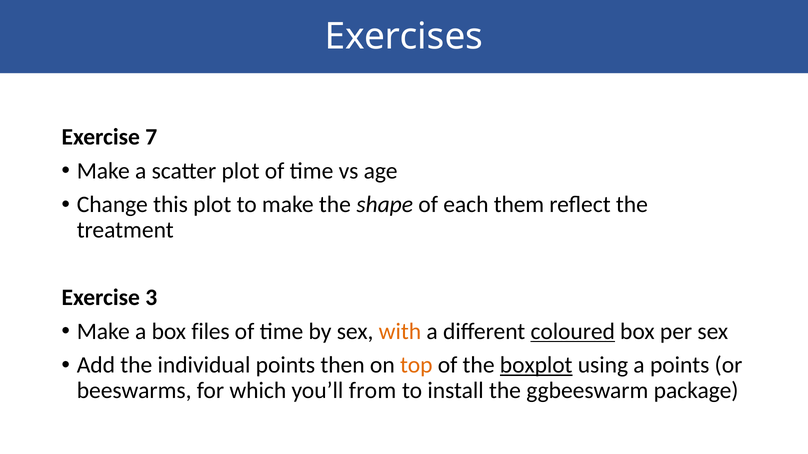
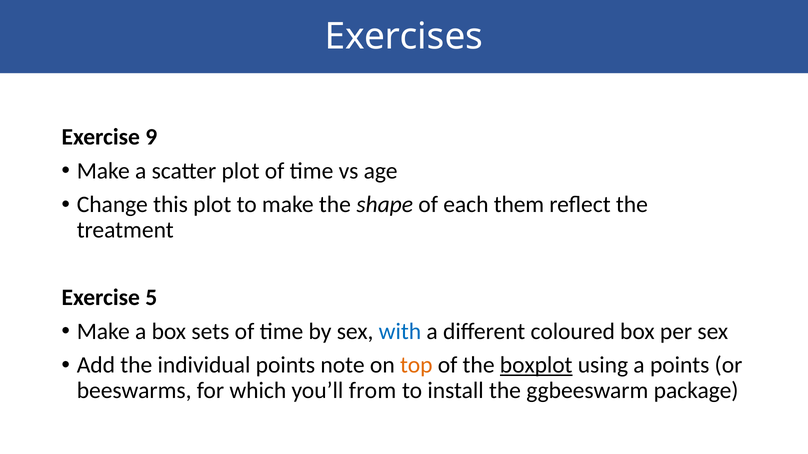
7: 7 -> 9
3: 3 -> 5
files: files -> sets
with colour: orange -> blue
coloured underline: present -> none
then: then -> note
